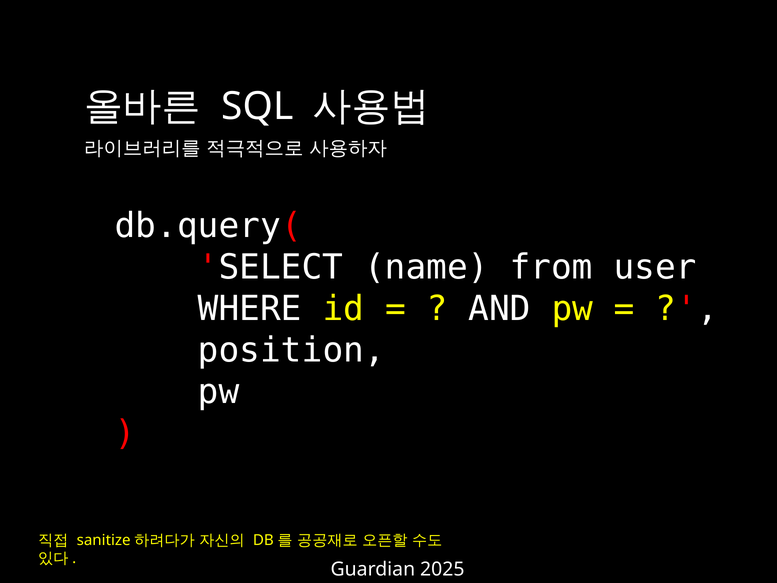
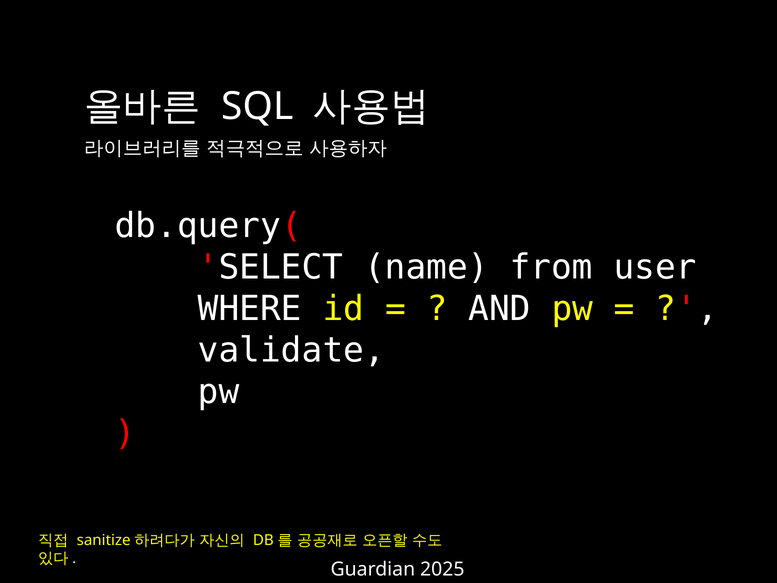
position: position -> validate
